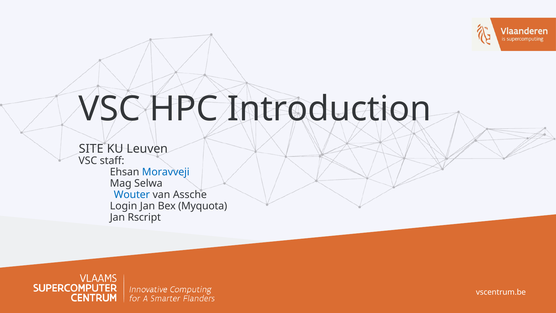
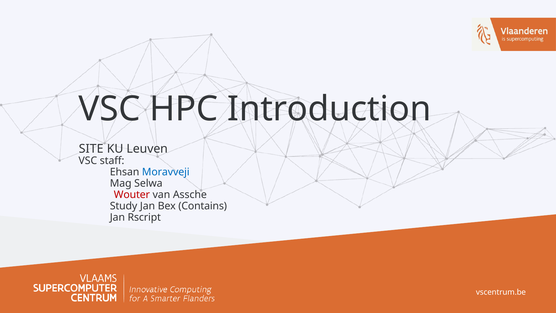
Wouter colour: blue -> red
Login: Login -> Study
Myquota: Myquota -> Contains
